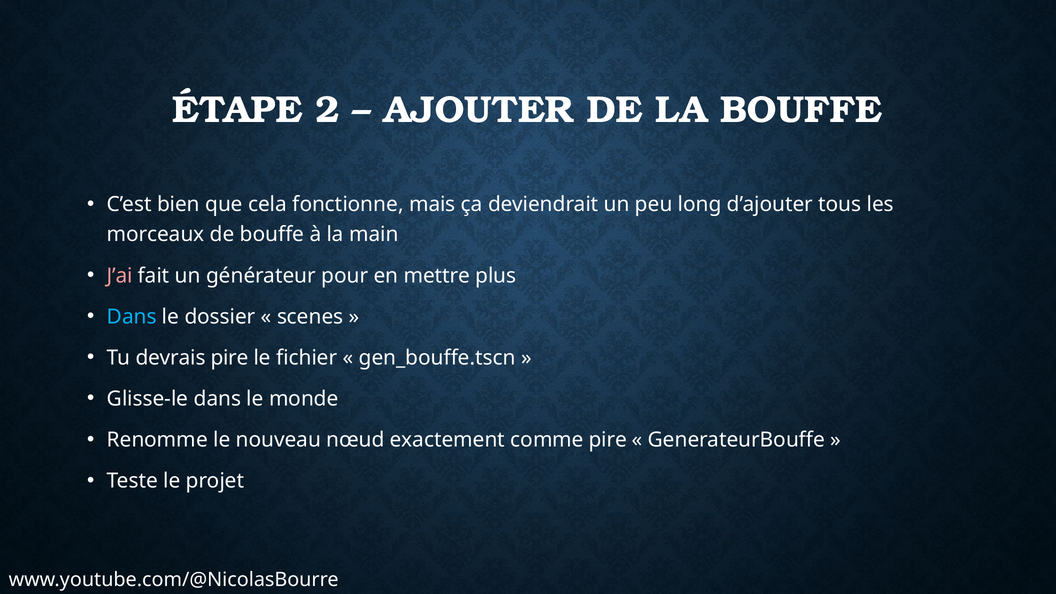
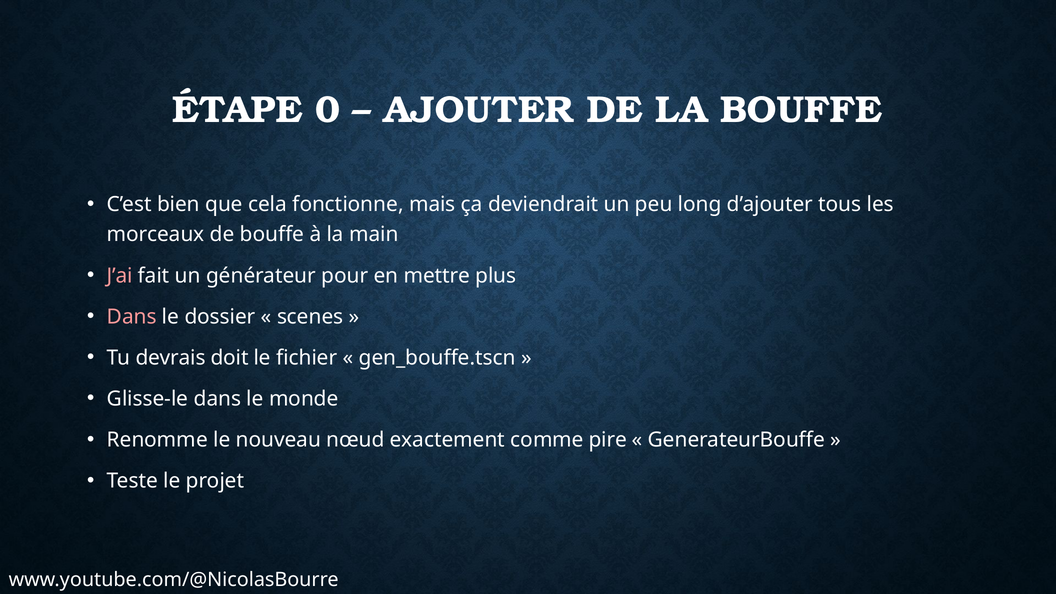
2: 2 -> 0
Dans at (132, 317) colour: light blue -> pink
devrais pire: pire -> doit
